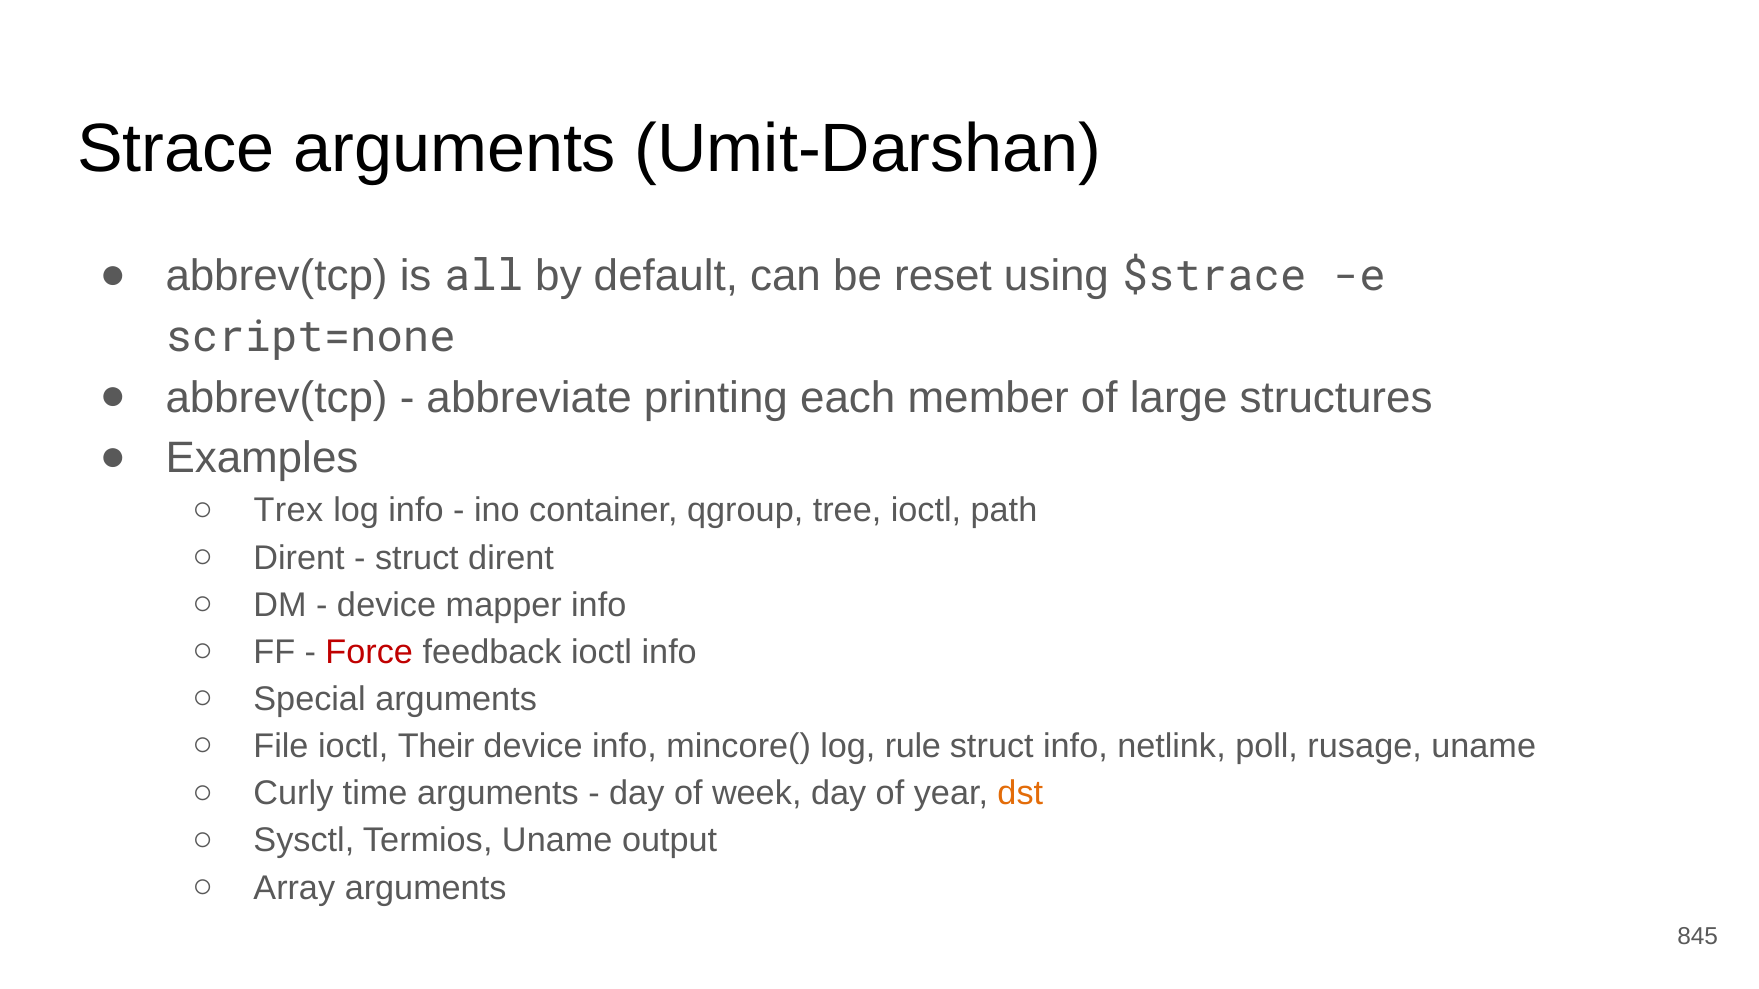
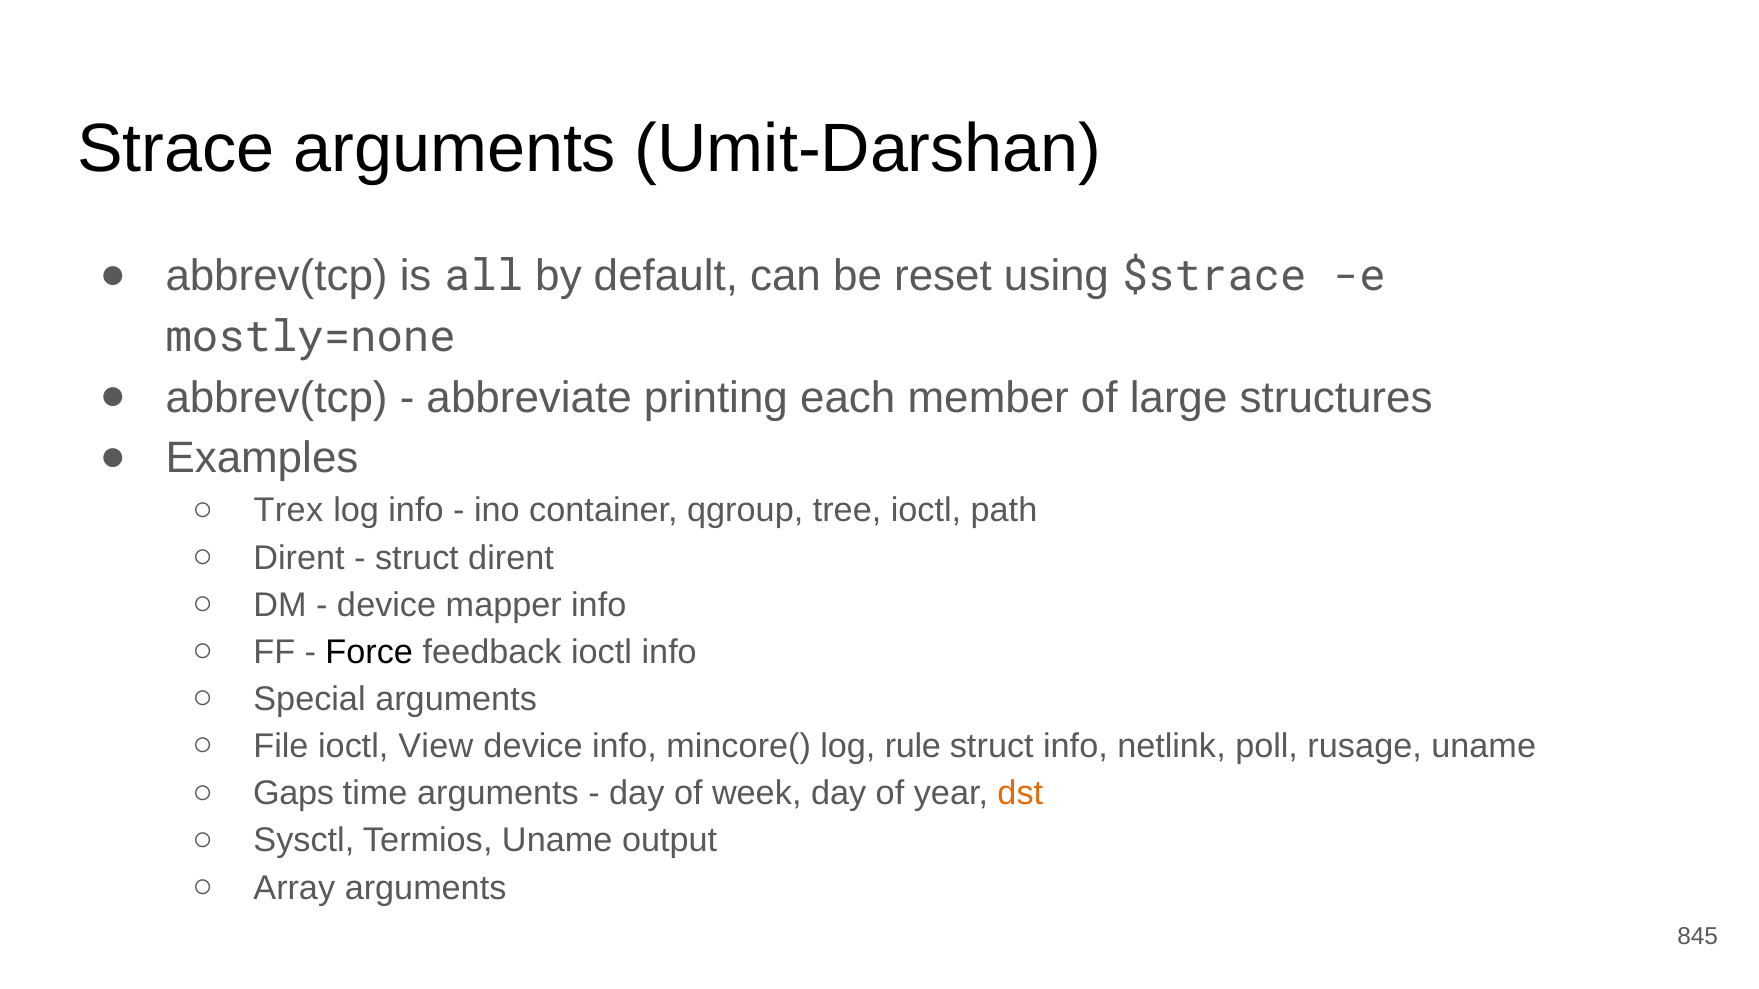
script=none: script=none -> mostly=none
Force colour: red -> black
Their: Their -> View
Curly: Curly -> Gaps
